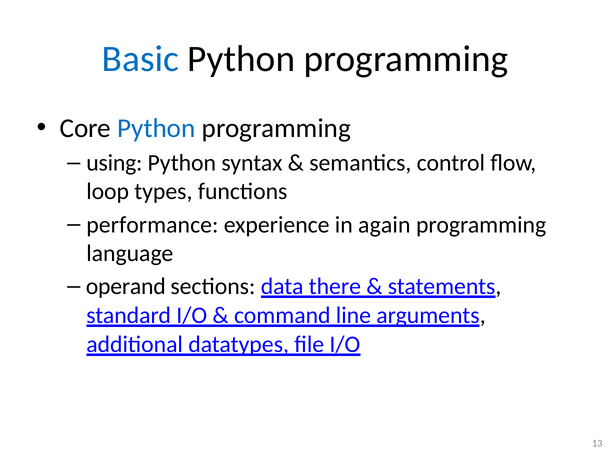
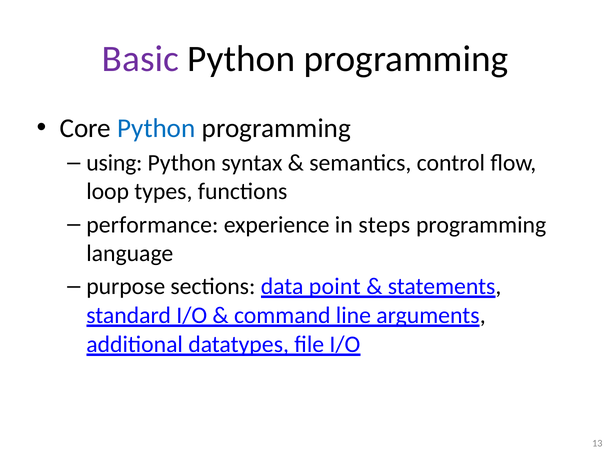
Basic colour: blue -> purple
again: again -> steps
operand: operand -> purpose
there: there -> point
